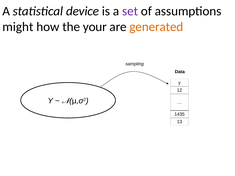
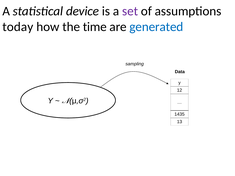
might: might -> today
your: your -> time
generated colour: orange -> blue
